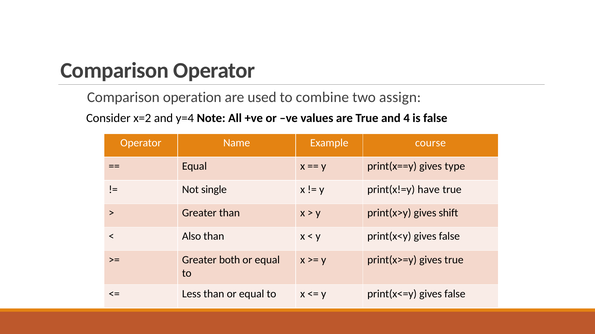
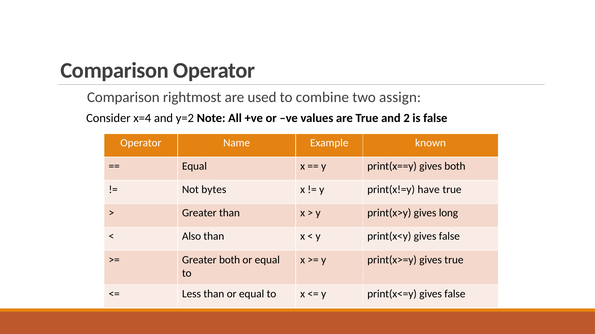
operation: operation -> rightmost
x=2: x=2 -> x=4
y=4: y=4 -> y=2
4: 4 -> 2
course: course -> known
gives type: type -> both
single: single -> bytes
shift: shift -> long
